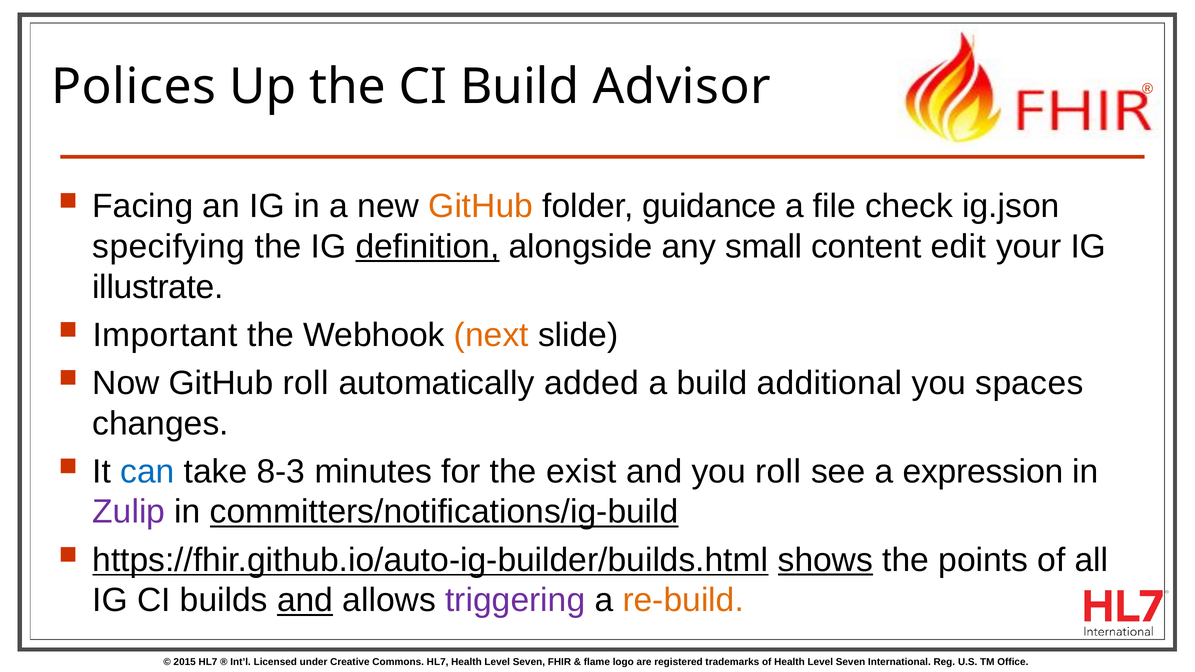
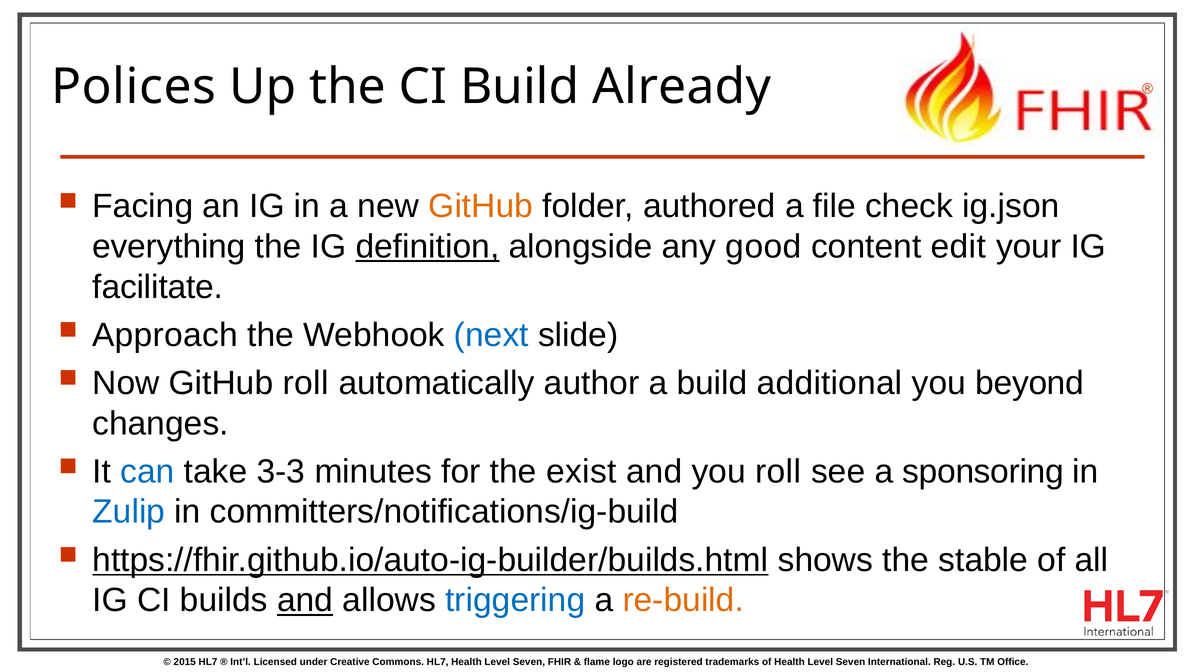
Advisor: Advisor -> Already
guidance: guidance -> authored
specifying: specifying -> everything
small: small -> good
illustrate: illustrate -> facilitate
Important: Important -> Approach
next colour: orange -> blue
added: added -> author
spaces: spaces -> beyond
8-3: 8-3 -> 3-3
expression: expression -> sponsoring
Zulip colour: purple -> blue
committers/notifications/ig-build underline: present -> none
shows underline: present -> none
points: points -> stable
triggering colour: purple -> blue
